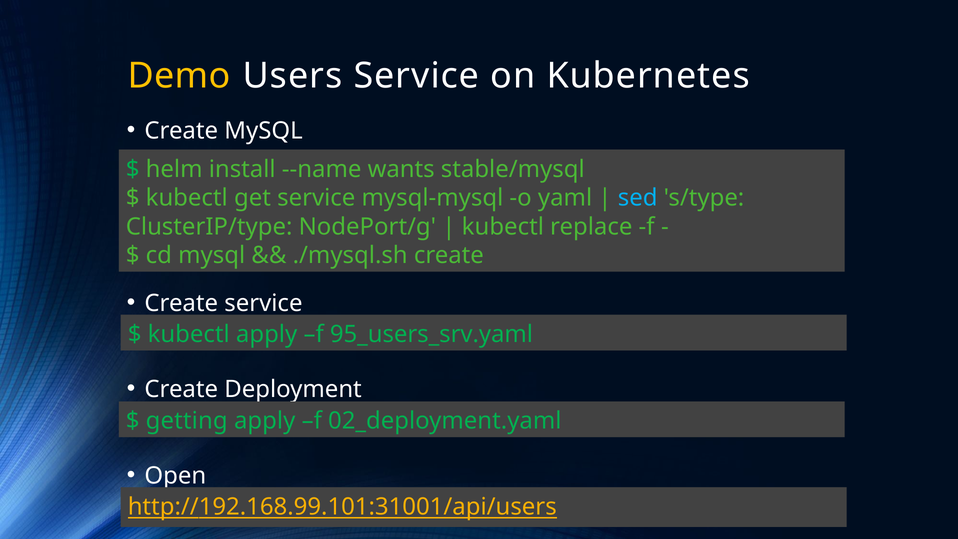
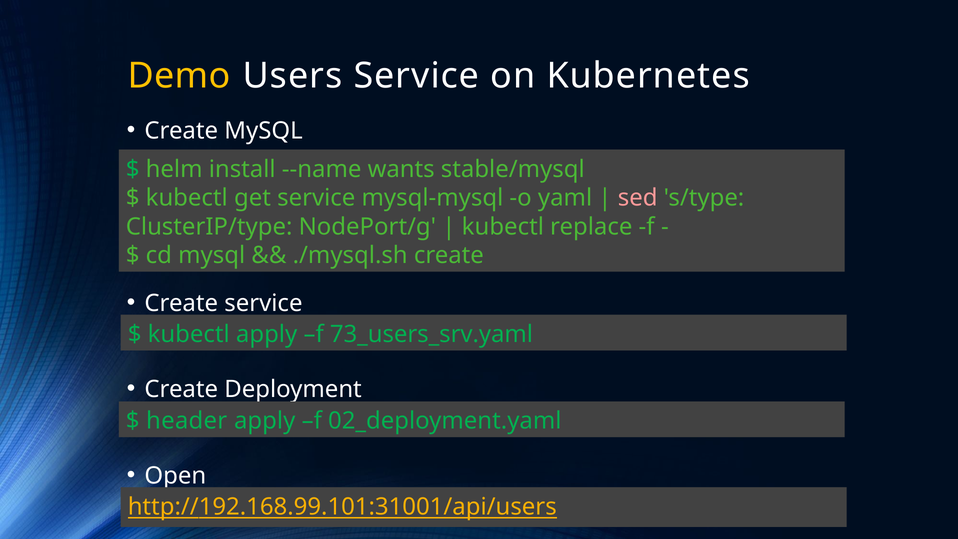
sed colour: light blue -> pink
95_users_srv.yaml: 95_users_srv.yaml -> 73_users_srv.yaml
getting: getting -> header
